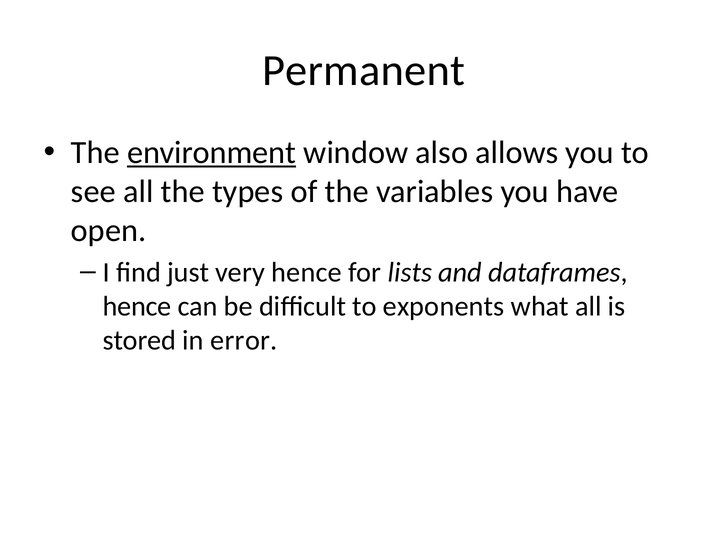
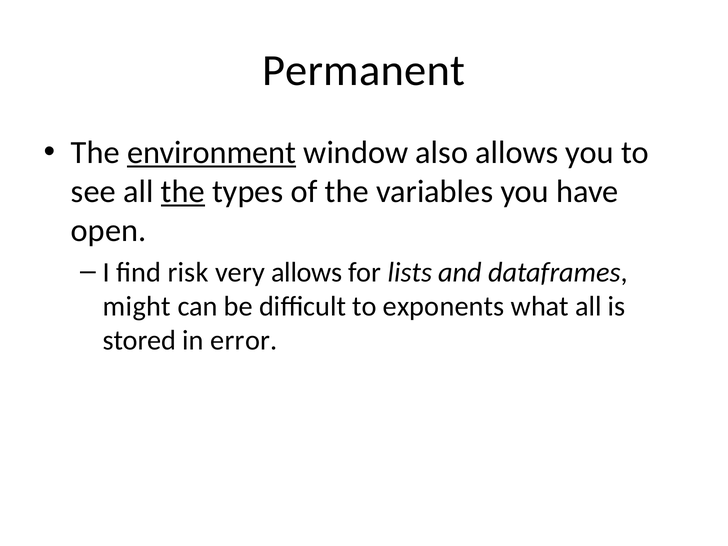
the at (183, 192) underline: none -> present
just: just -> risk
very hence: hence -> allows
hence at (137, 306): hence -> might
